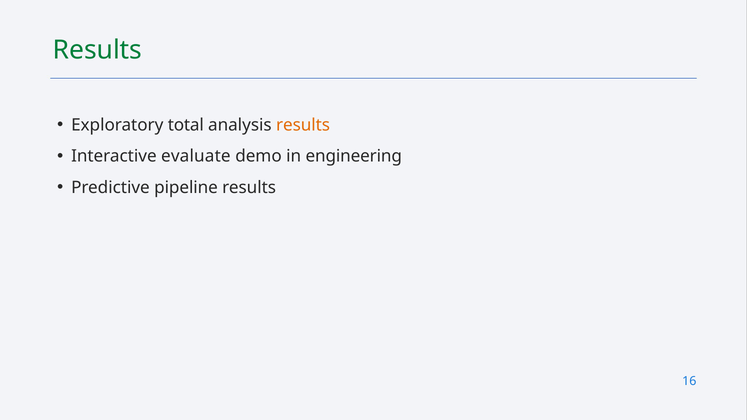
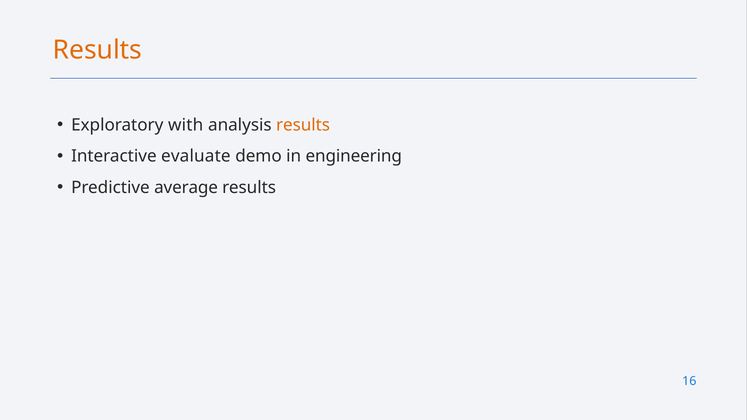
Results at (97, 50) colour: green -> orange
total: total -> with
pipeline: pipeline -> average
